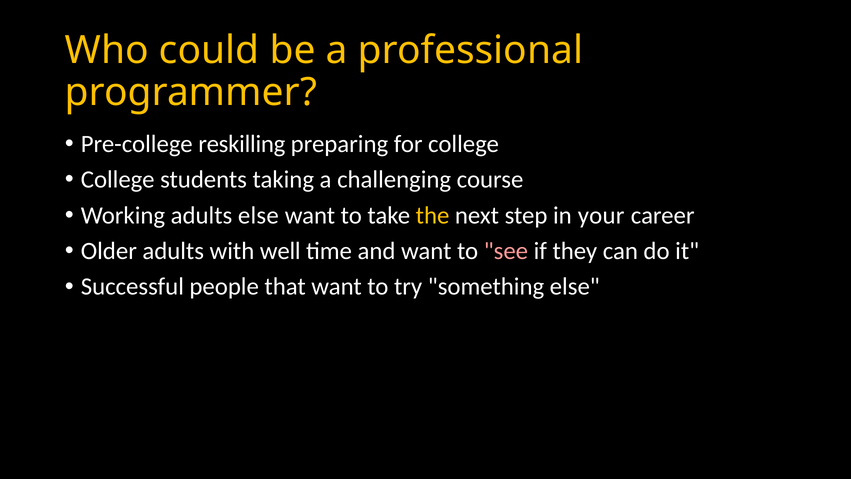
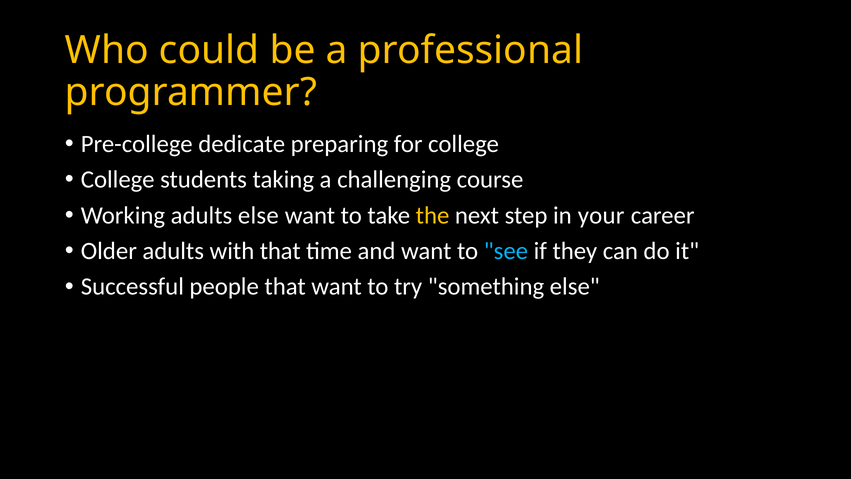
reskilling: reskilling -> dedicate
with well: well -> that
see colour: pink -> light blue
